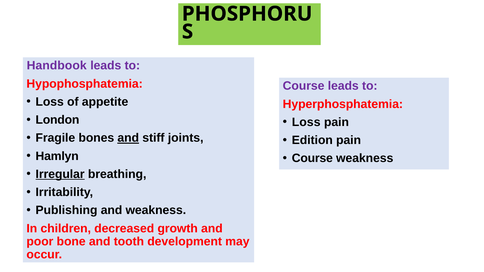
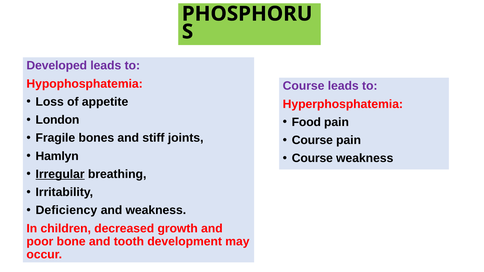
Handbook: Handbook -> Developed
Loss at (306, 122): Loss -> Food
and at (128, 138) underline: present -> none
Edition at (312, 140): Edition -> Course
Publishing: Publishing -> Deficiency
